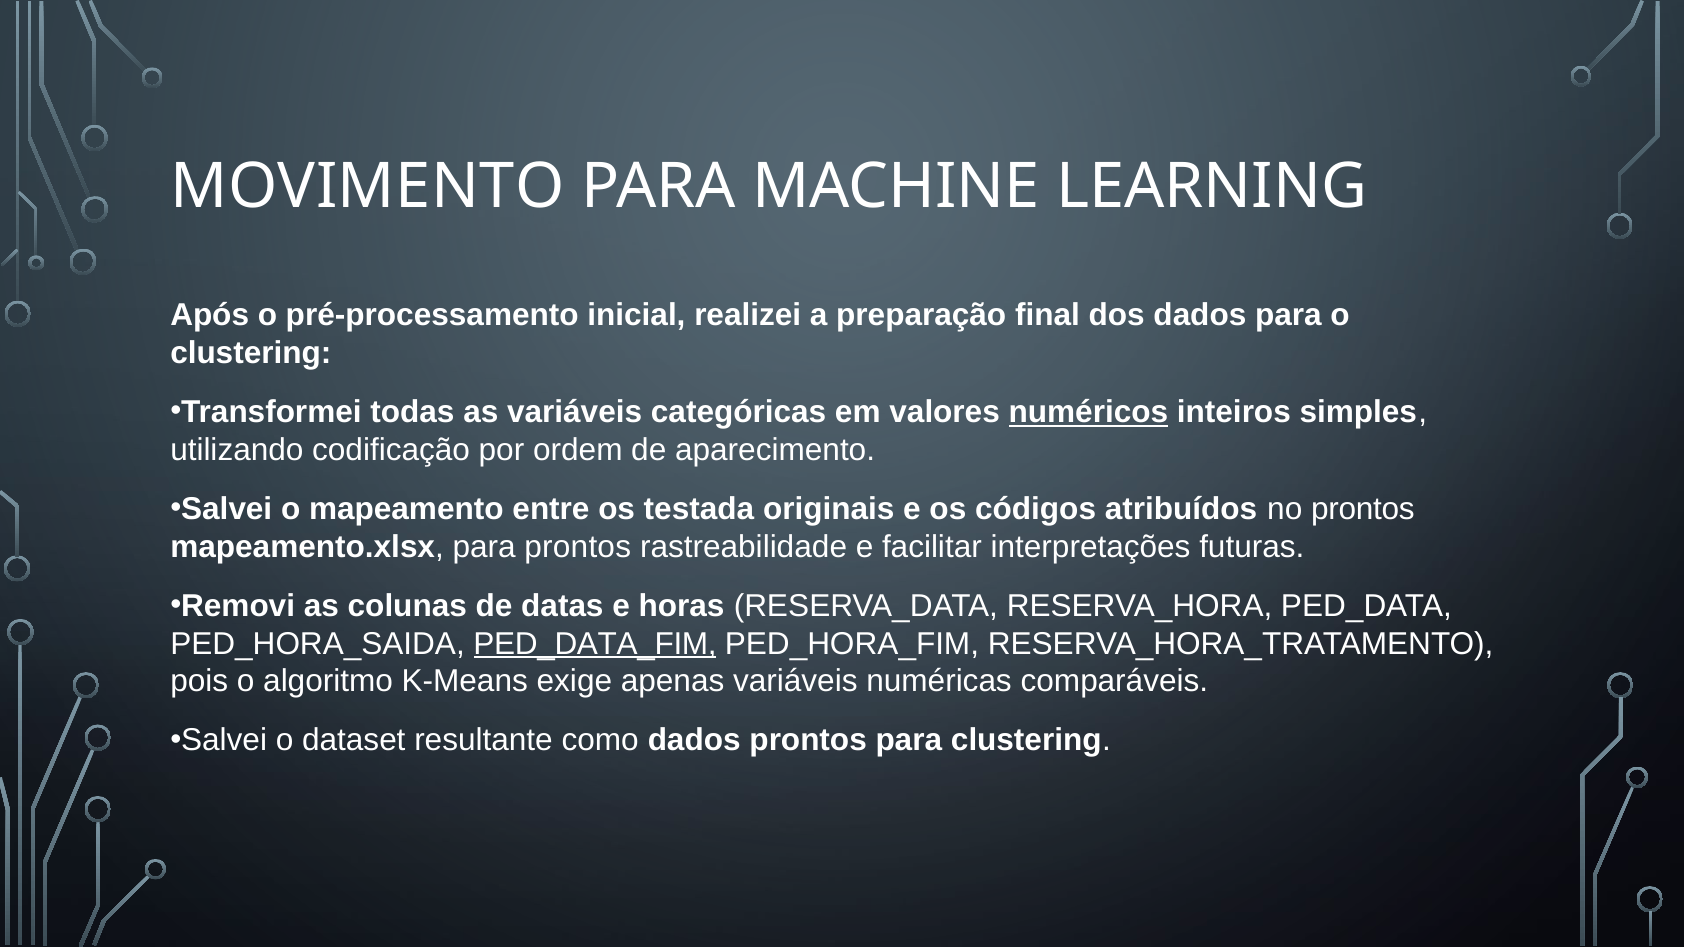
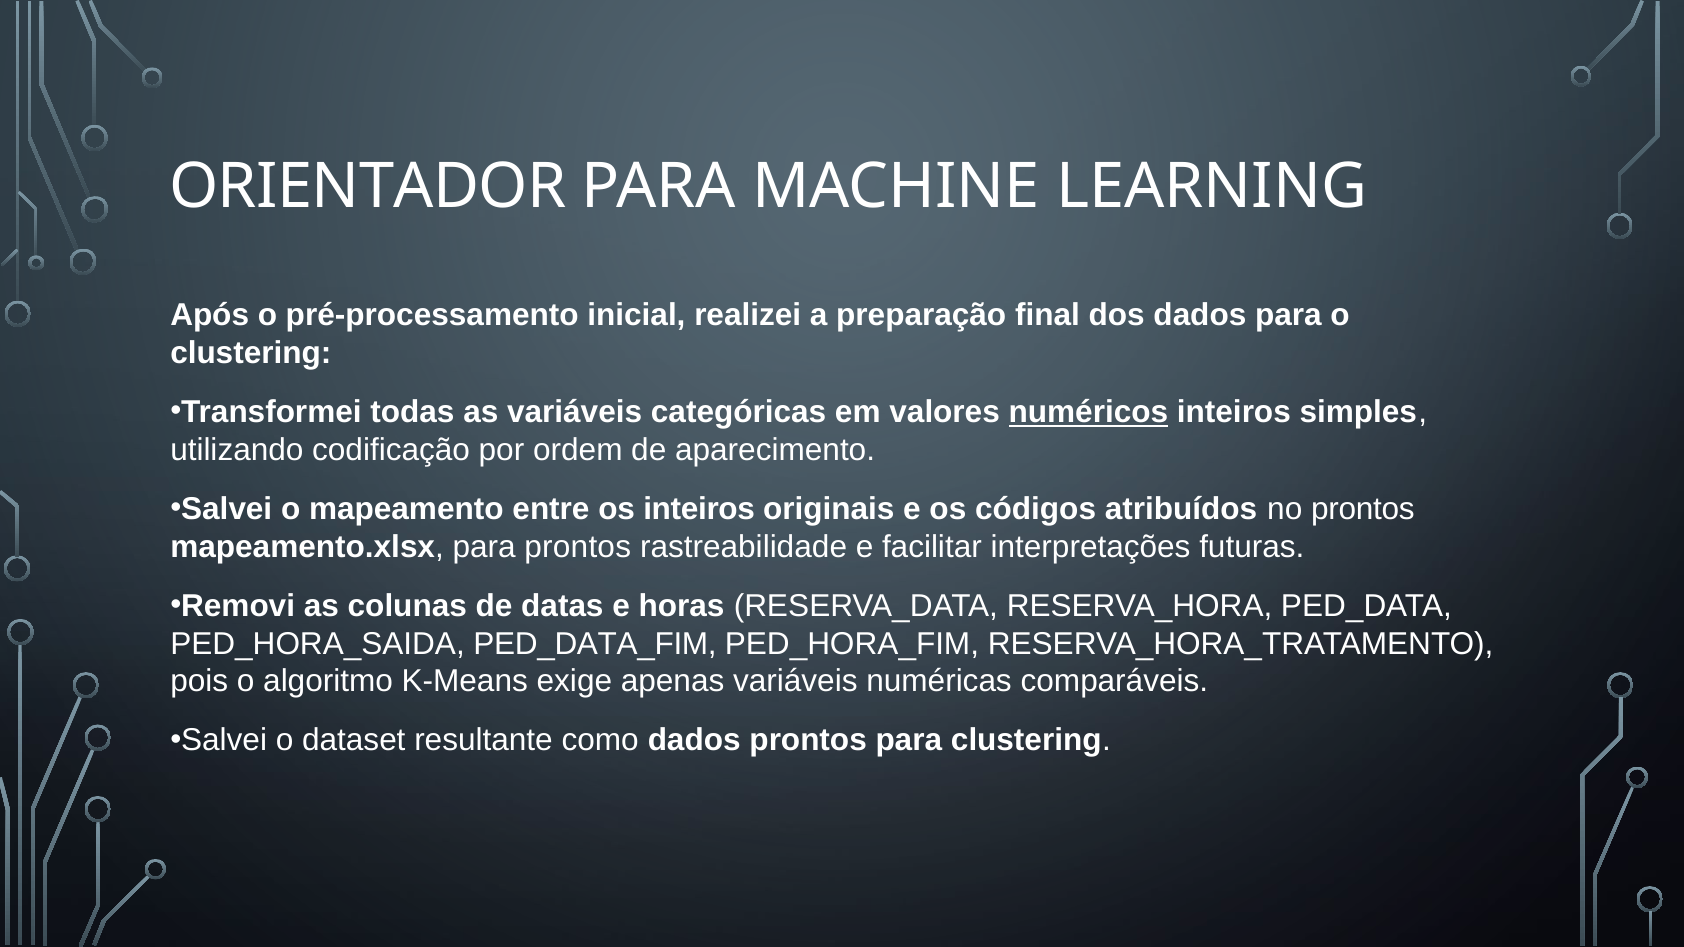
MOVIMENTO: MOVIMENTO -> ORIENTADOR
os testada: testada -> inteiros
PED_DATA_FIM underline: present -> none
